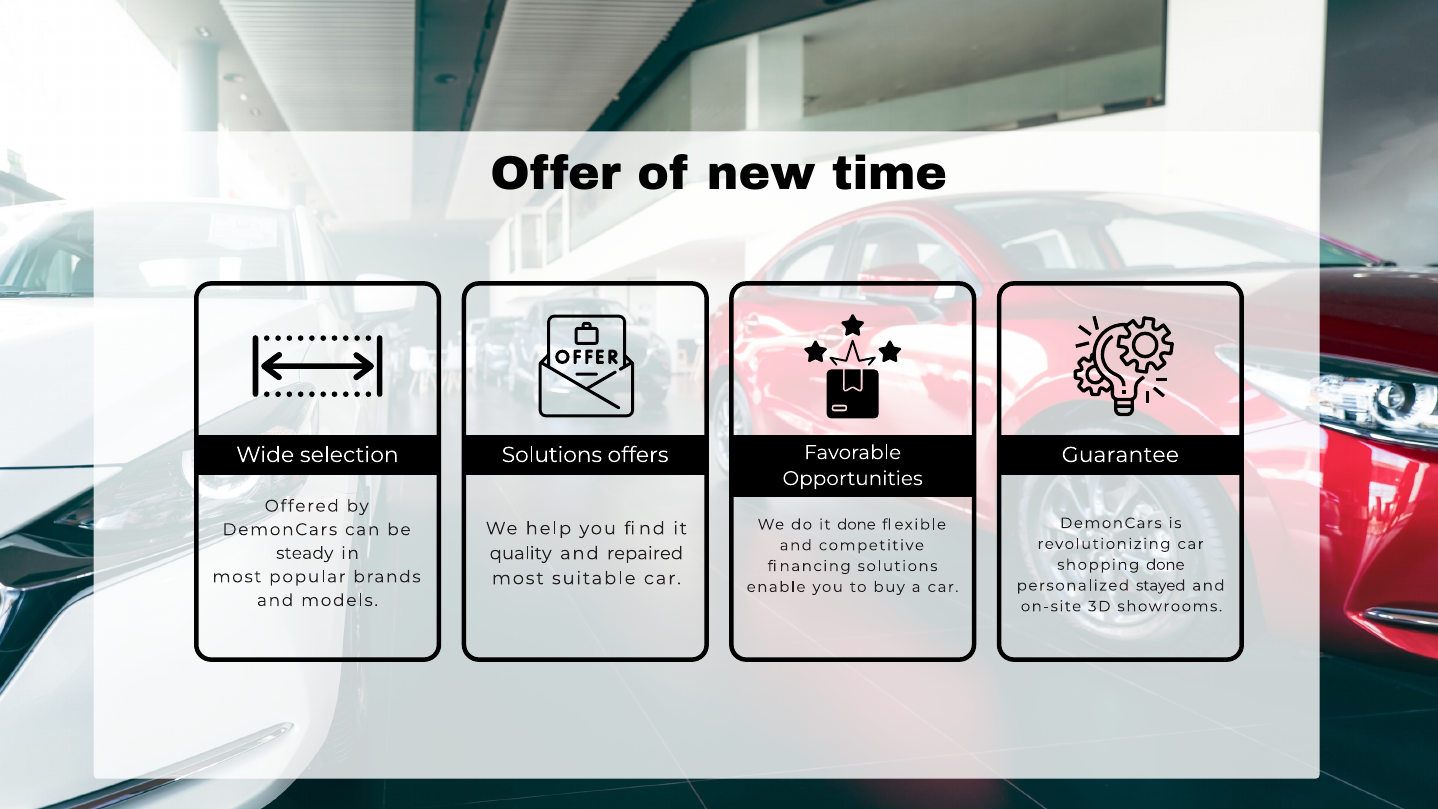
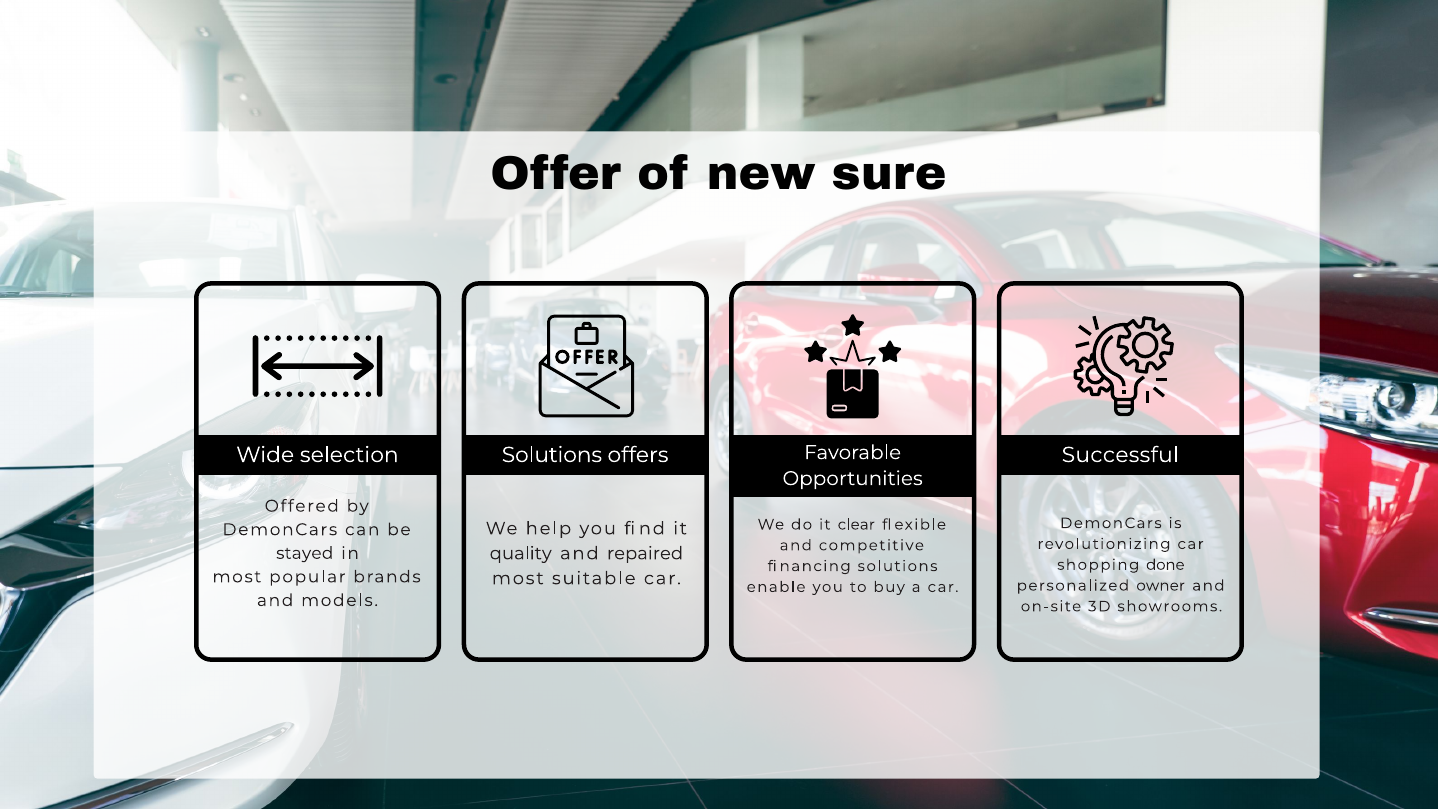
time: time -> sure
Guarantee: Guarantee -> Successful
it done: done -> clear
steady: steady -> stayed
stayed: stayed -> owner
